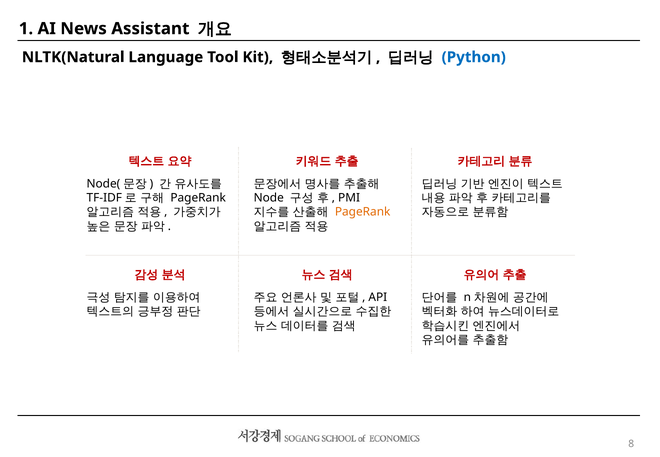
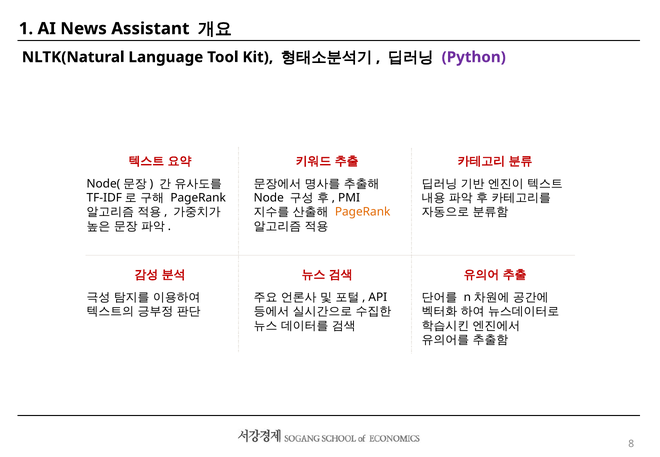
Python colour: blue -> purple
